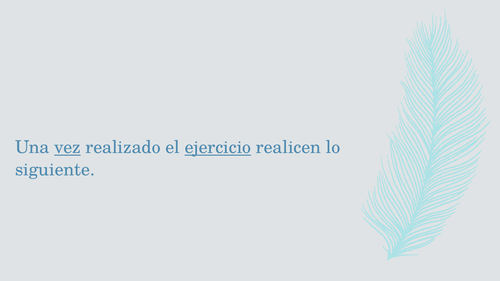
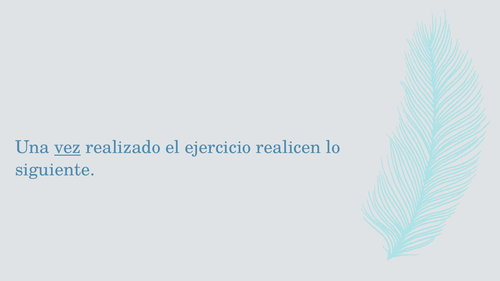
ejercicio underline: present -> none
